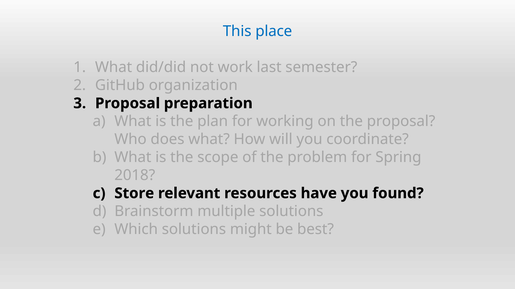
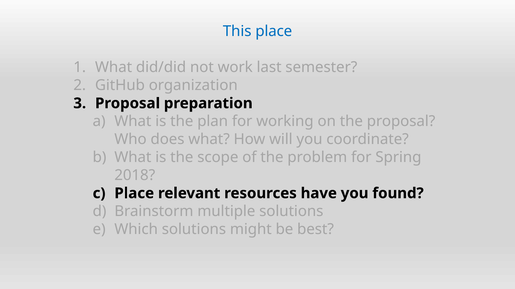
Store at (134, 194): Store -> Place
